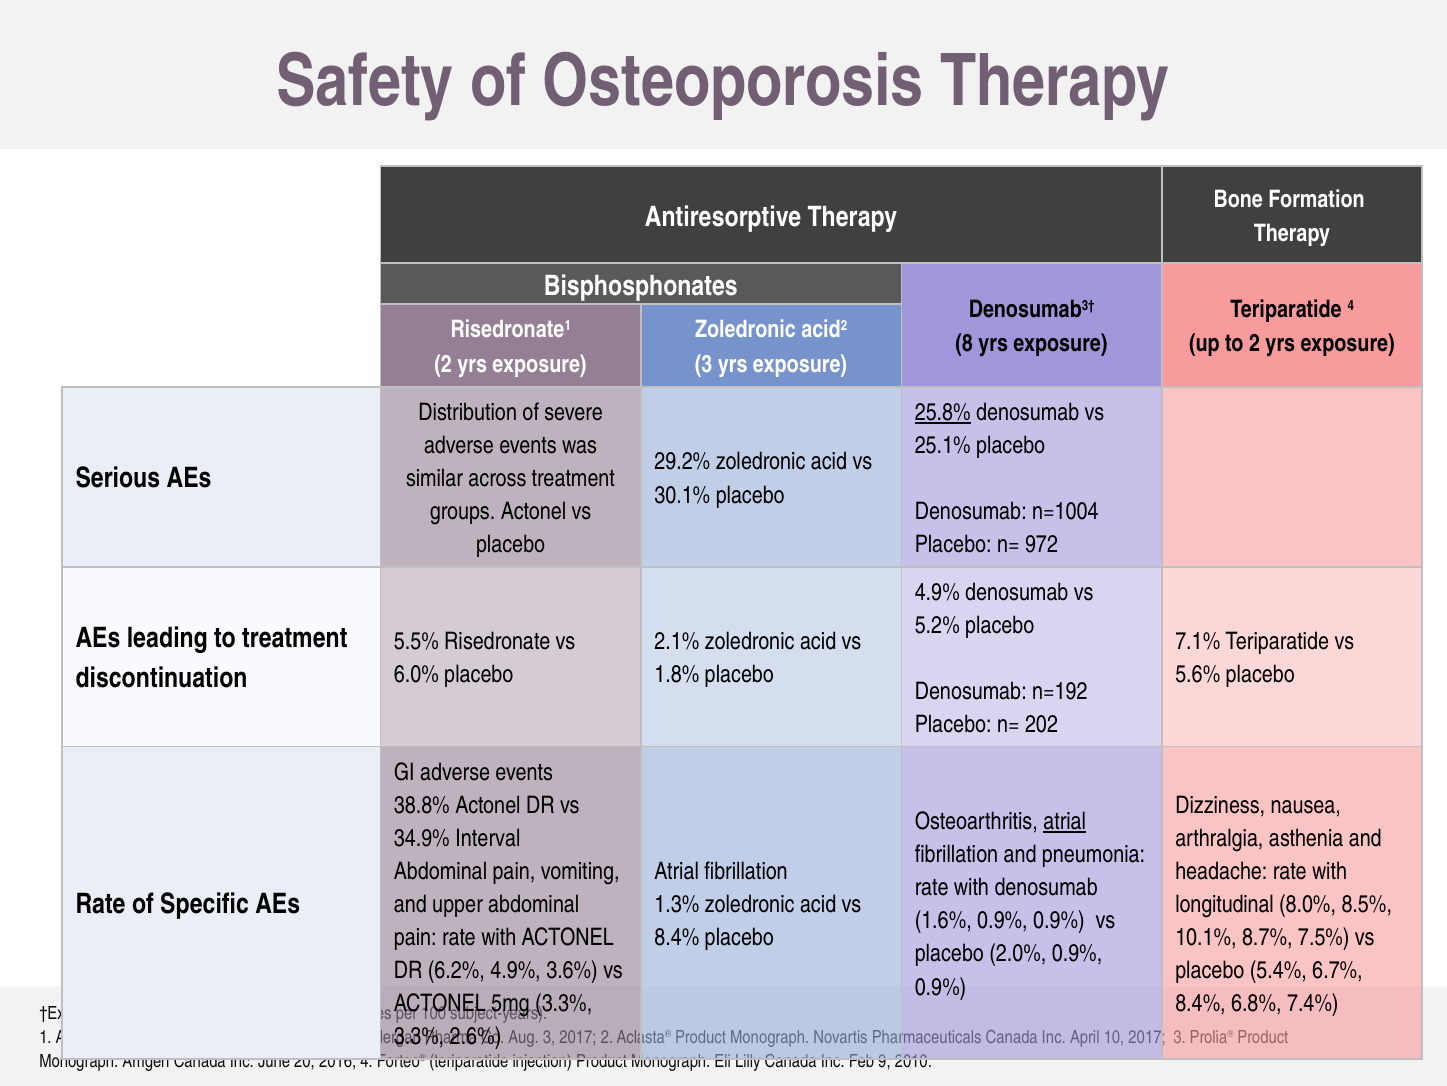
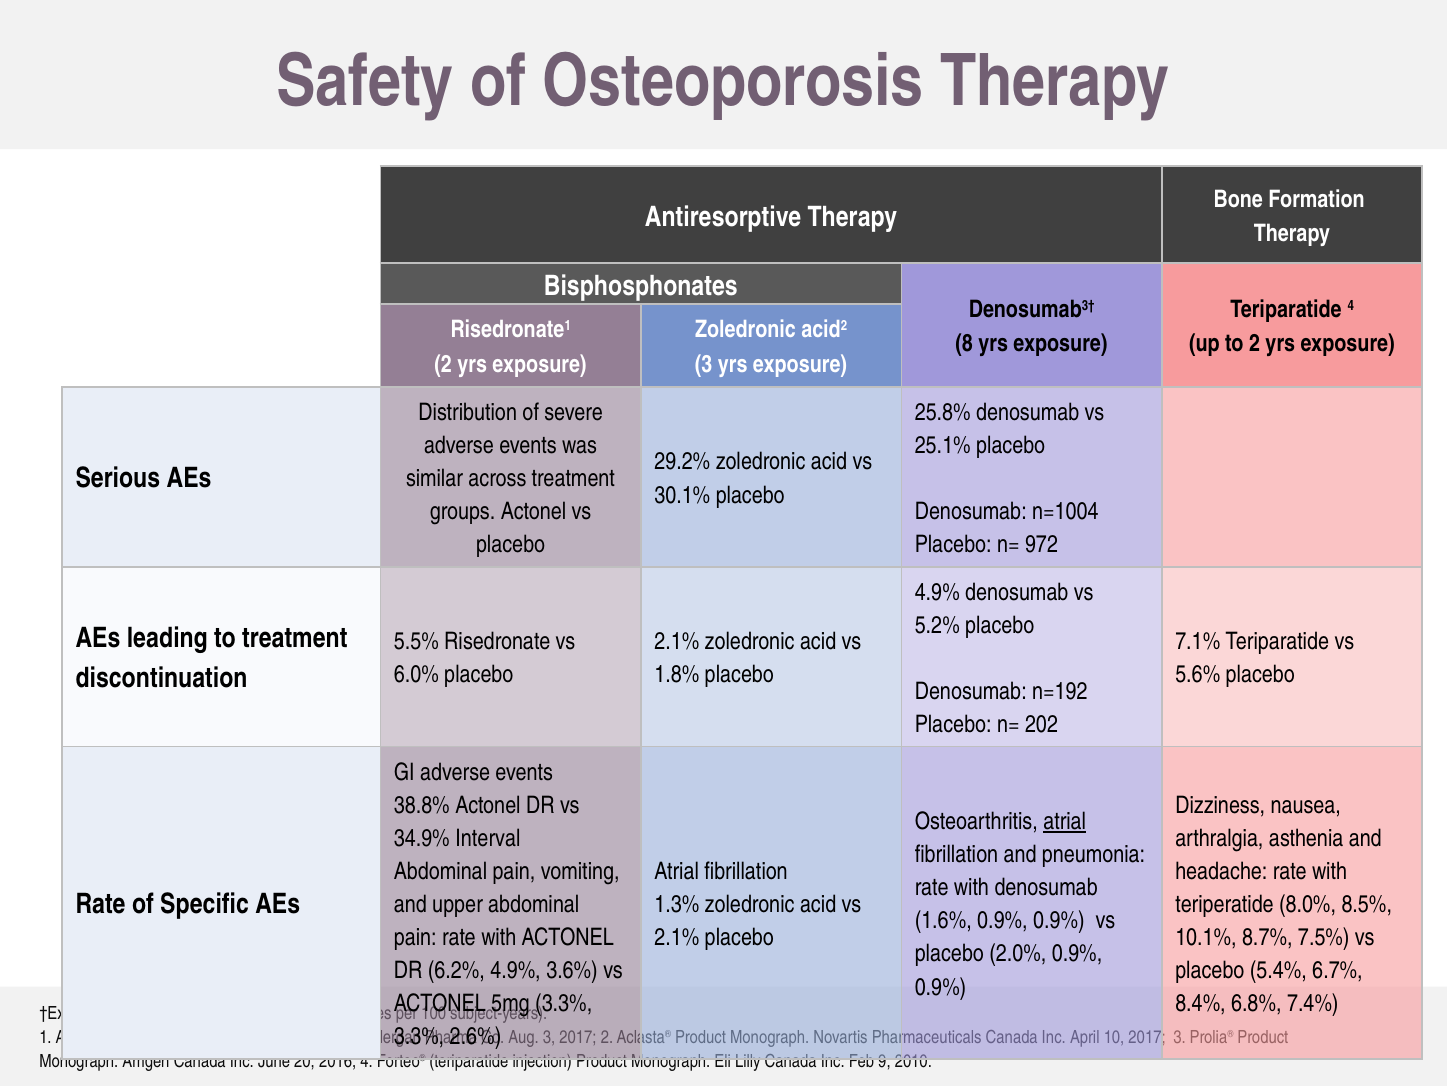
25.8% underline: present -> none
longitudinal: longitudinal -> teriperatide
8.4% at (677, 937): 8.4% -> 2.1%
